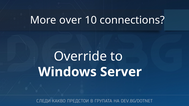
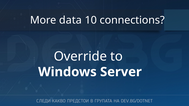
over: over -> data
